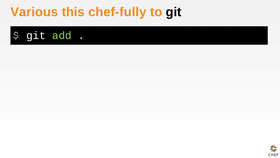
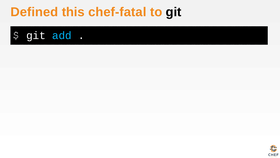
Various: Various -> Defined
chef-fully: chef-fully -> chef-fatal
add colour: light green -> light blue
